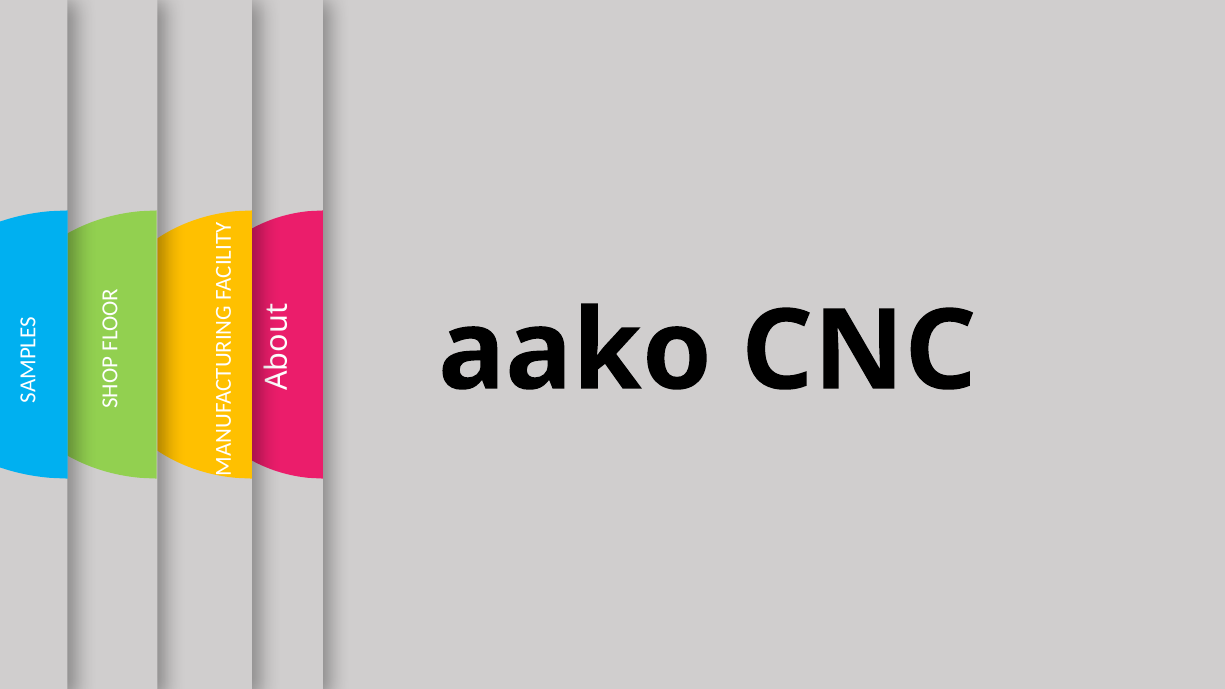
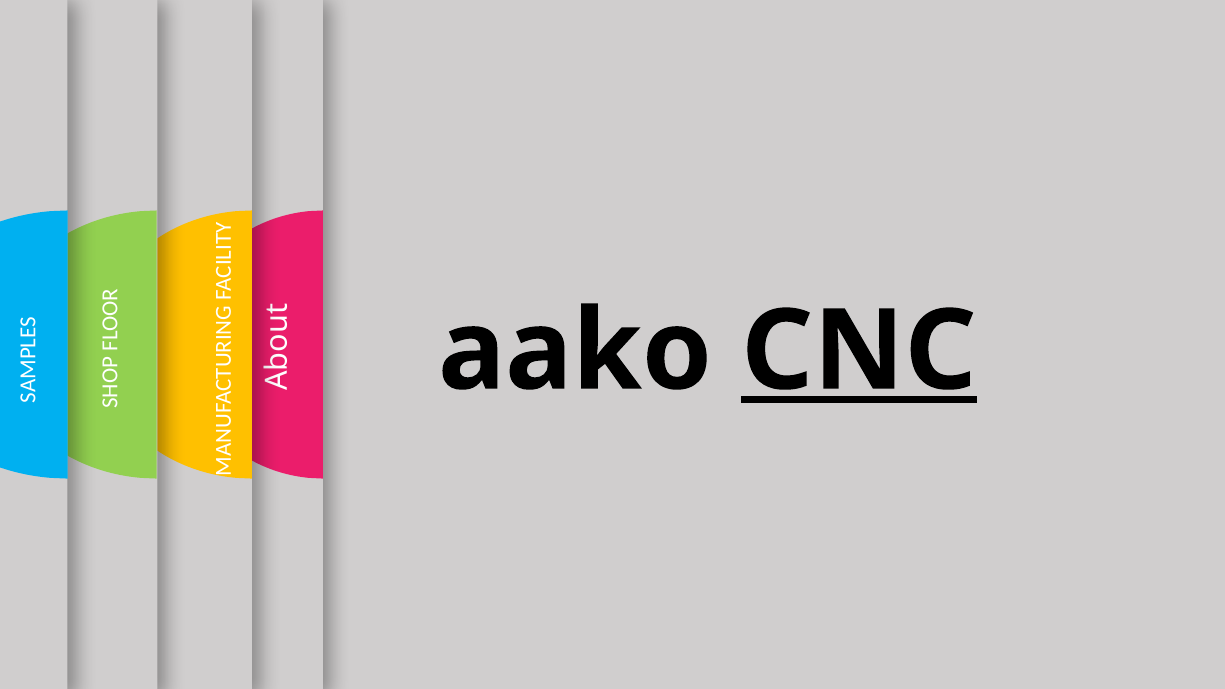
CNC underline: none -> present
